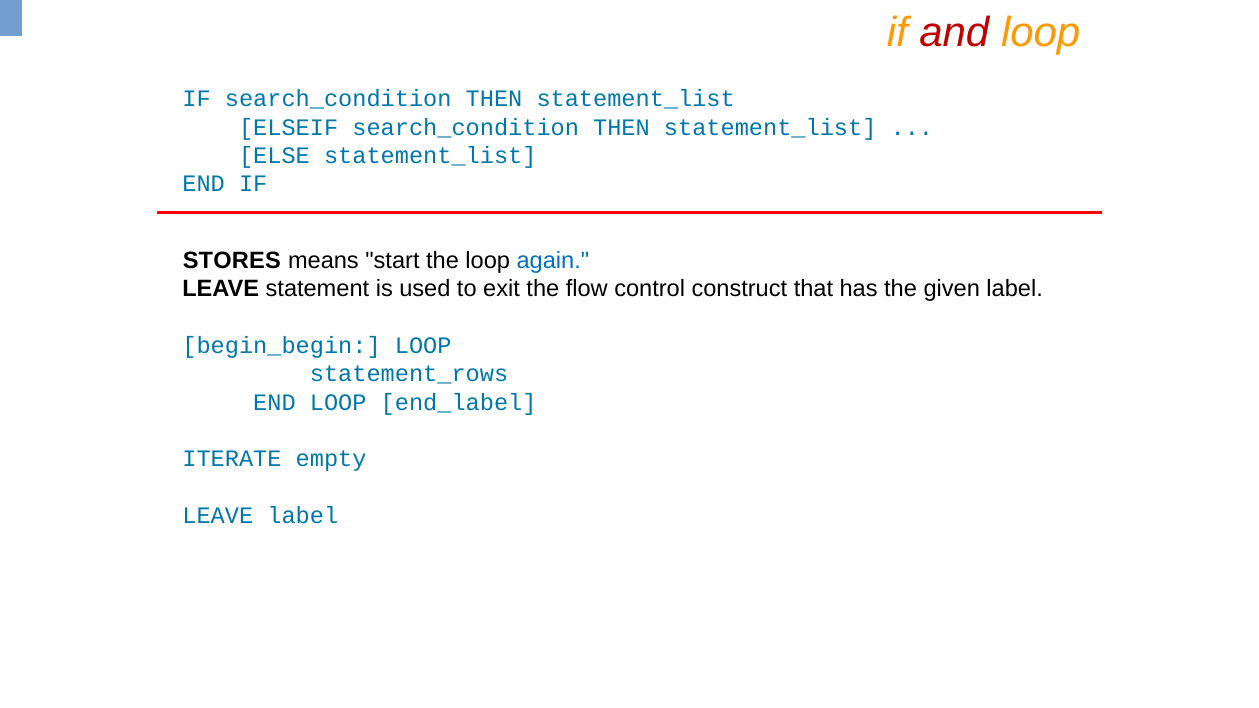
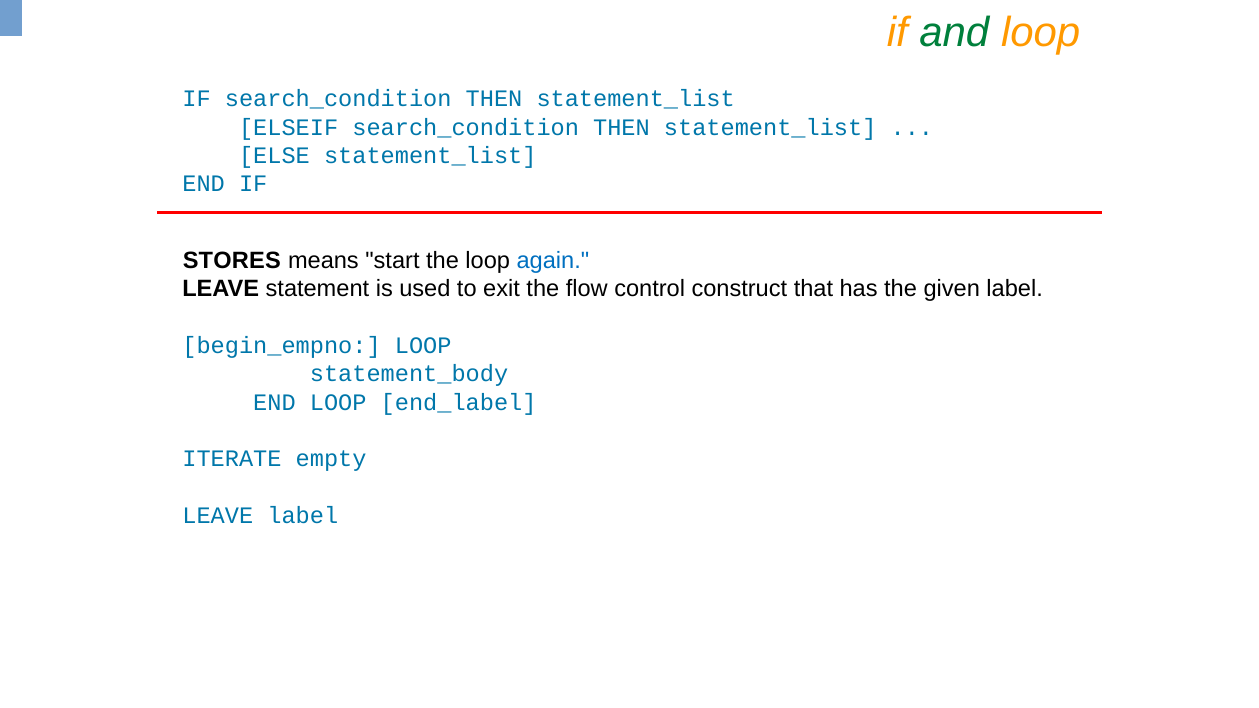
and colour: red -> green
begin_begin: begin_begin -> begin_empno
statement_rows: statement_rows -> statement_body
